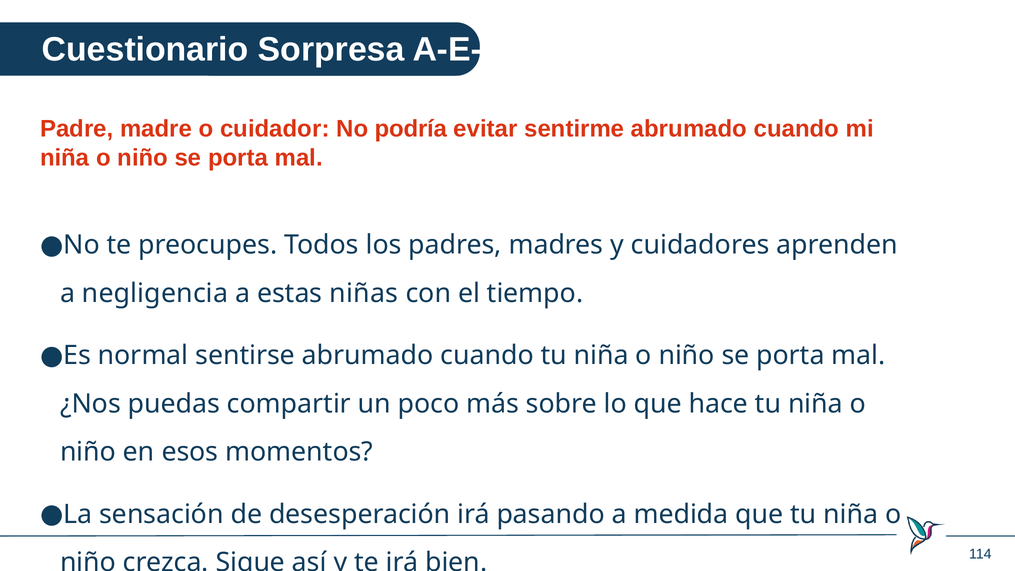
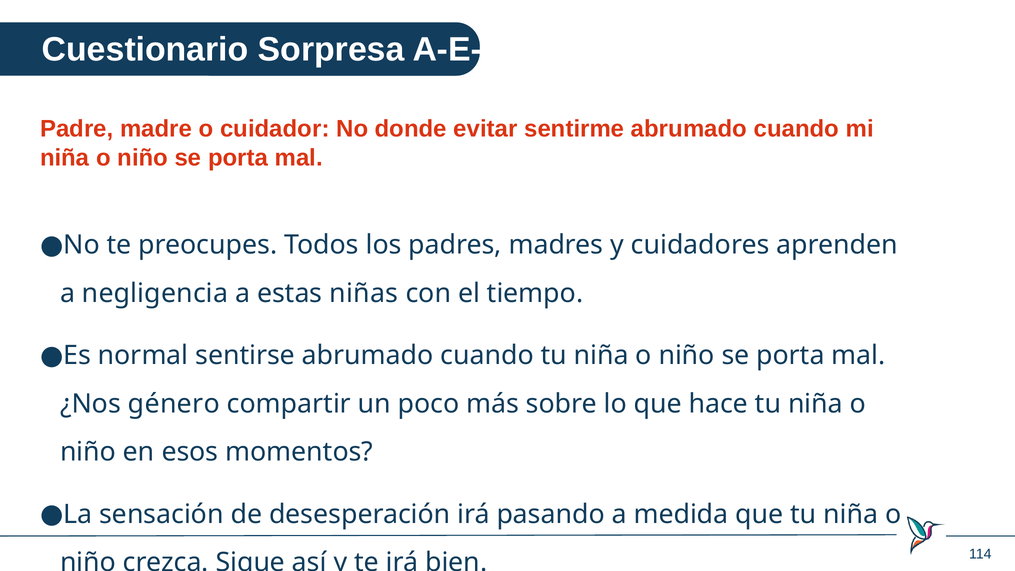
podría: podría -> donde
puedas: puedas -> género
